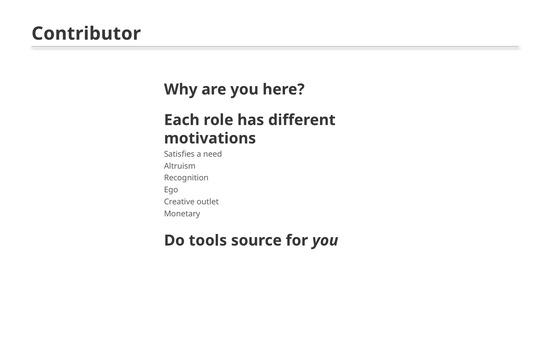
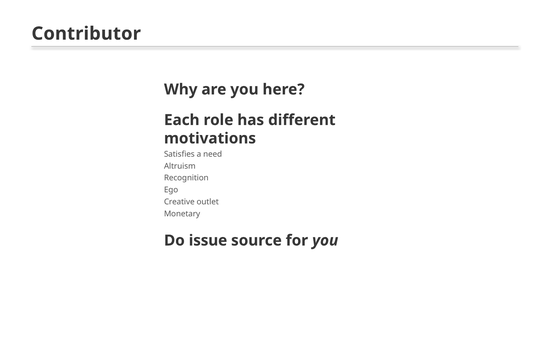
tools: tools -> issue
